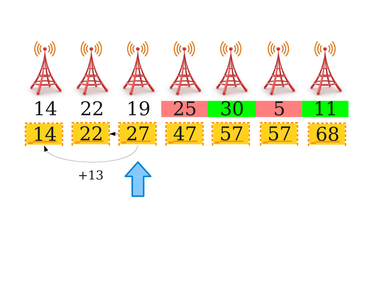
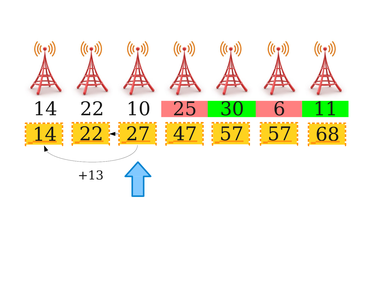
19: 19 -> 10
5: 5 -> 6
